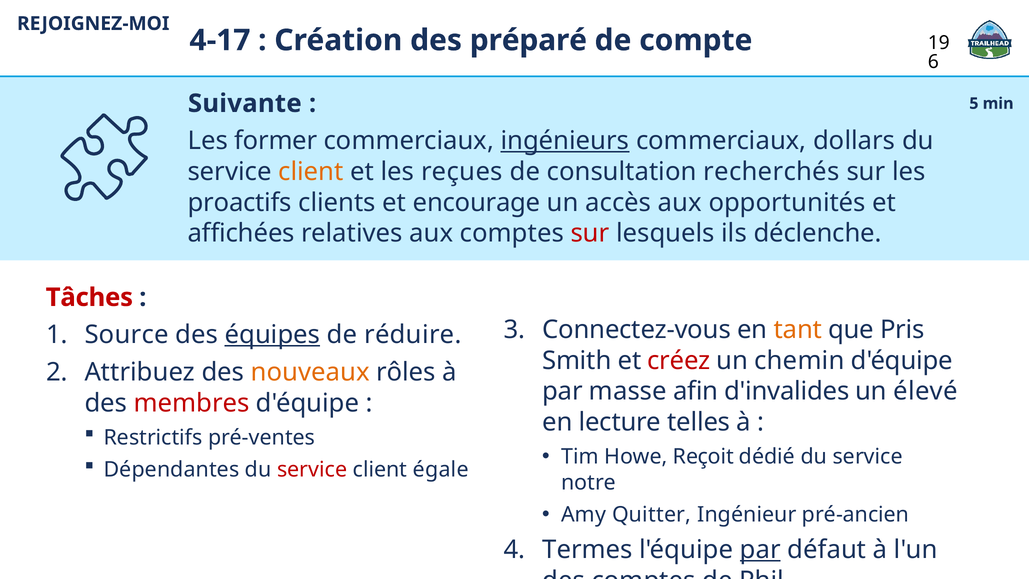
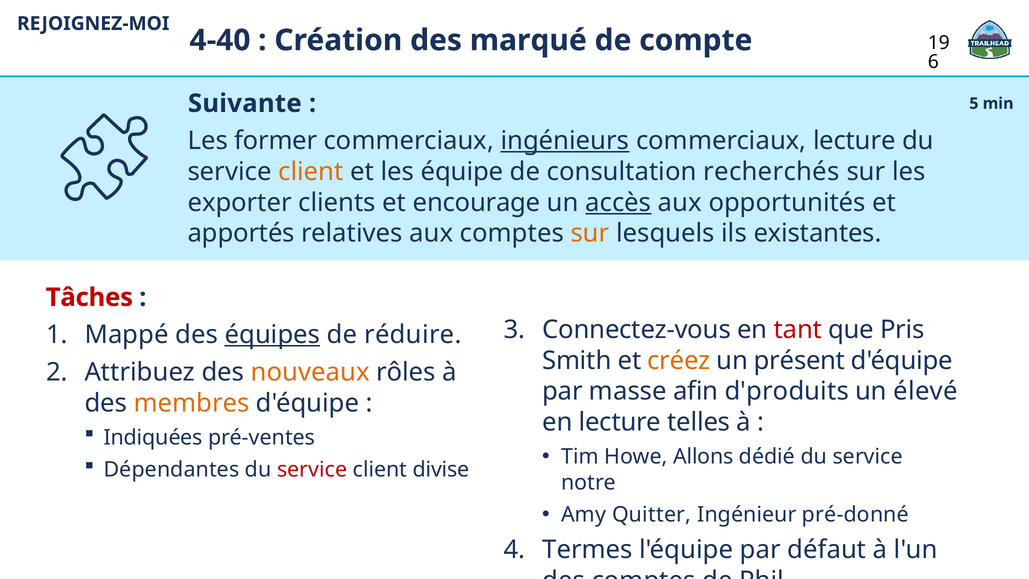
4-17: 4-17 -> 4-40
préparé: préparé -> marqué
commerciaux dollars: dollars -> lecture
reçues: reçues -> équipe
proactifs: proactifs -> exporter
accès underline: none -> present
affichées: affichées -> apportés
sur at (590, 233) colour: red -> orange
déclenche: déclenche -> existantes
tant colour: orange -> red
Source: Source -> Mappé
créez colour: red -> orange
chemin: chemin -> présent
d'invalides: d'invalides -> d'produits
membres colour: red -> orange
Restrictifs: Restrictifs -> Indiquées
Reçoit: Reçoit -> Allons
égale: égale -> divise
pré-ancien: pré-ancien -> pré-donné
par at (760, 550) underline: present -> none
